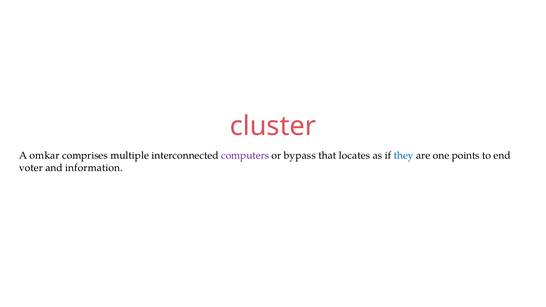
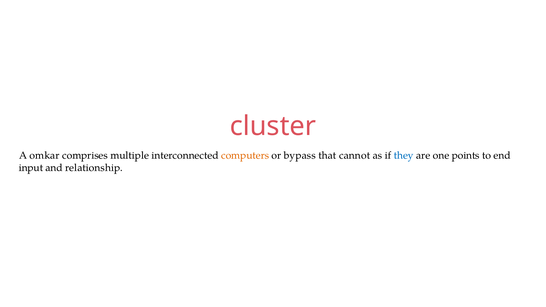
computers colour: purple -> orange
locates: locates -> cannot
voter: voter -> input
information: information -> relationship
